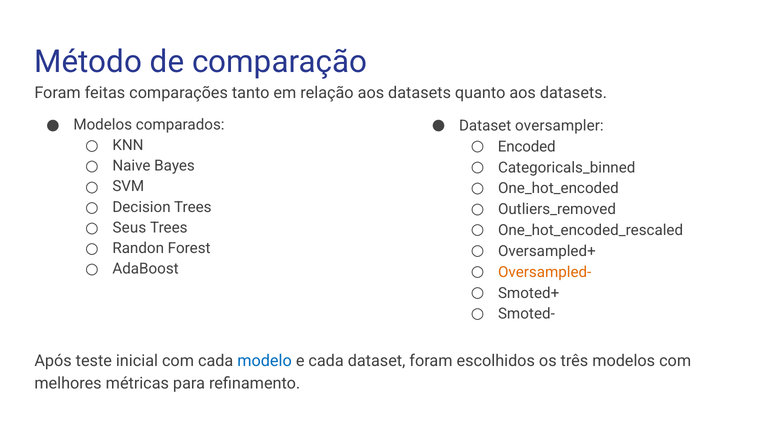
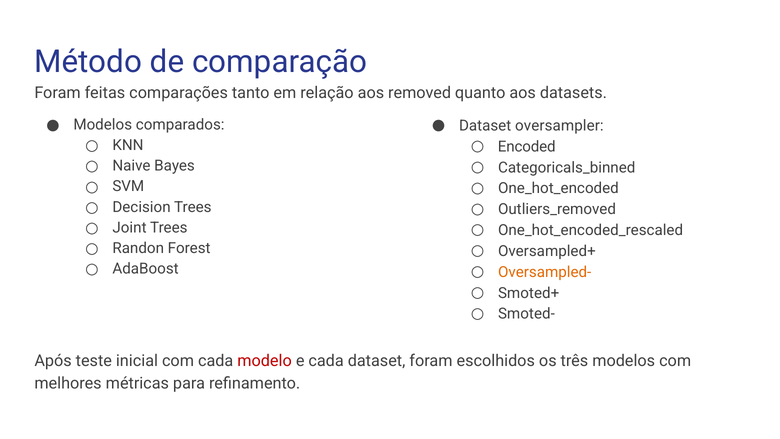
relação aos datasets: datasets -> removed
Seus: Seus -> Joint
modelo colour: blue -> red
